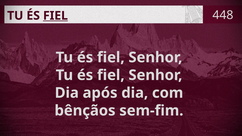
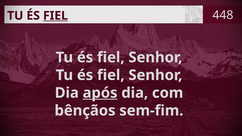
após underline: none -> present
